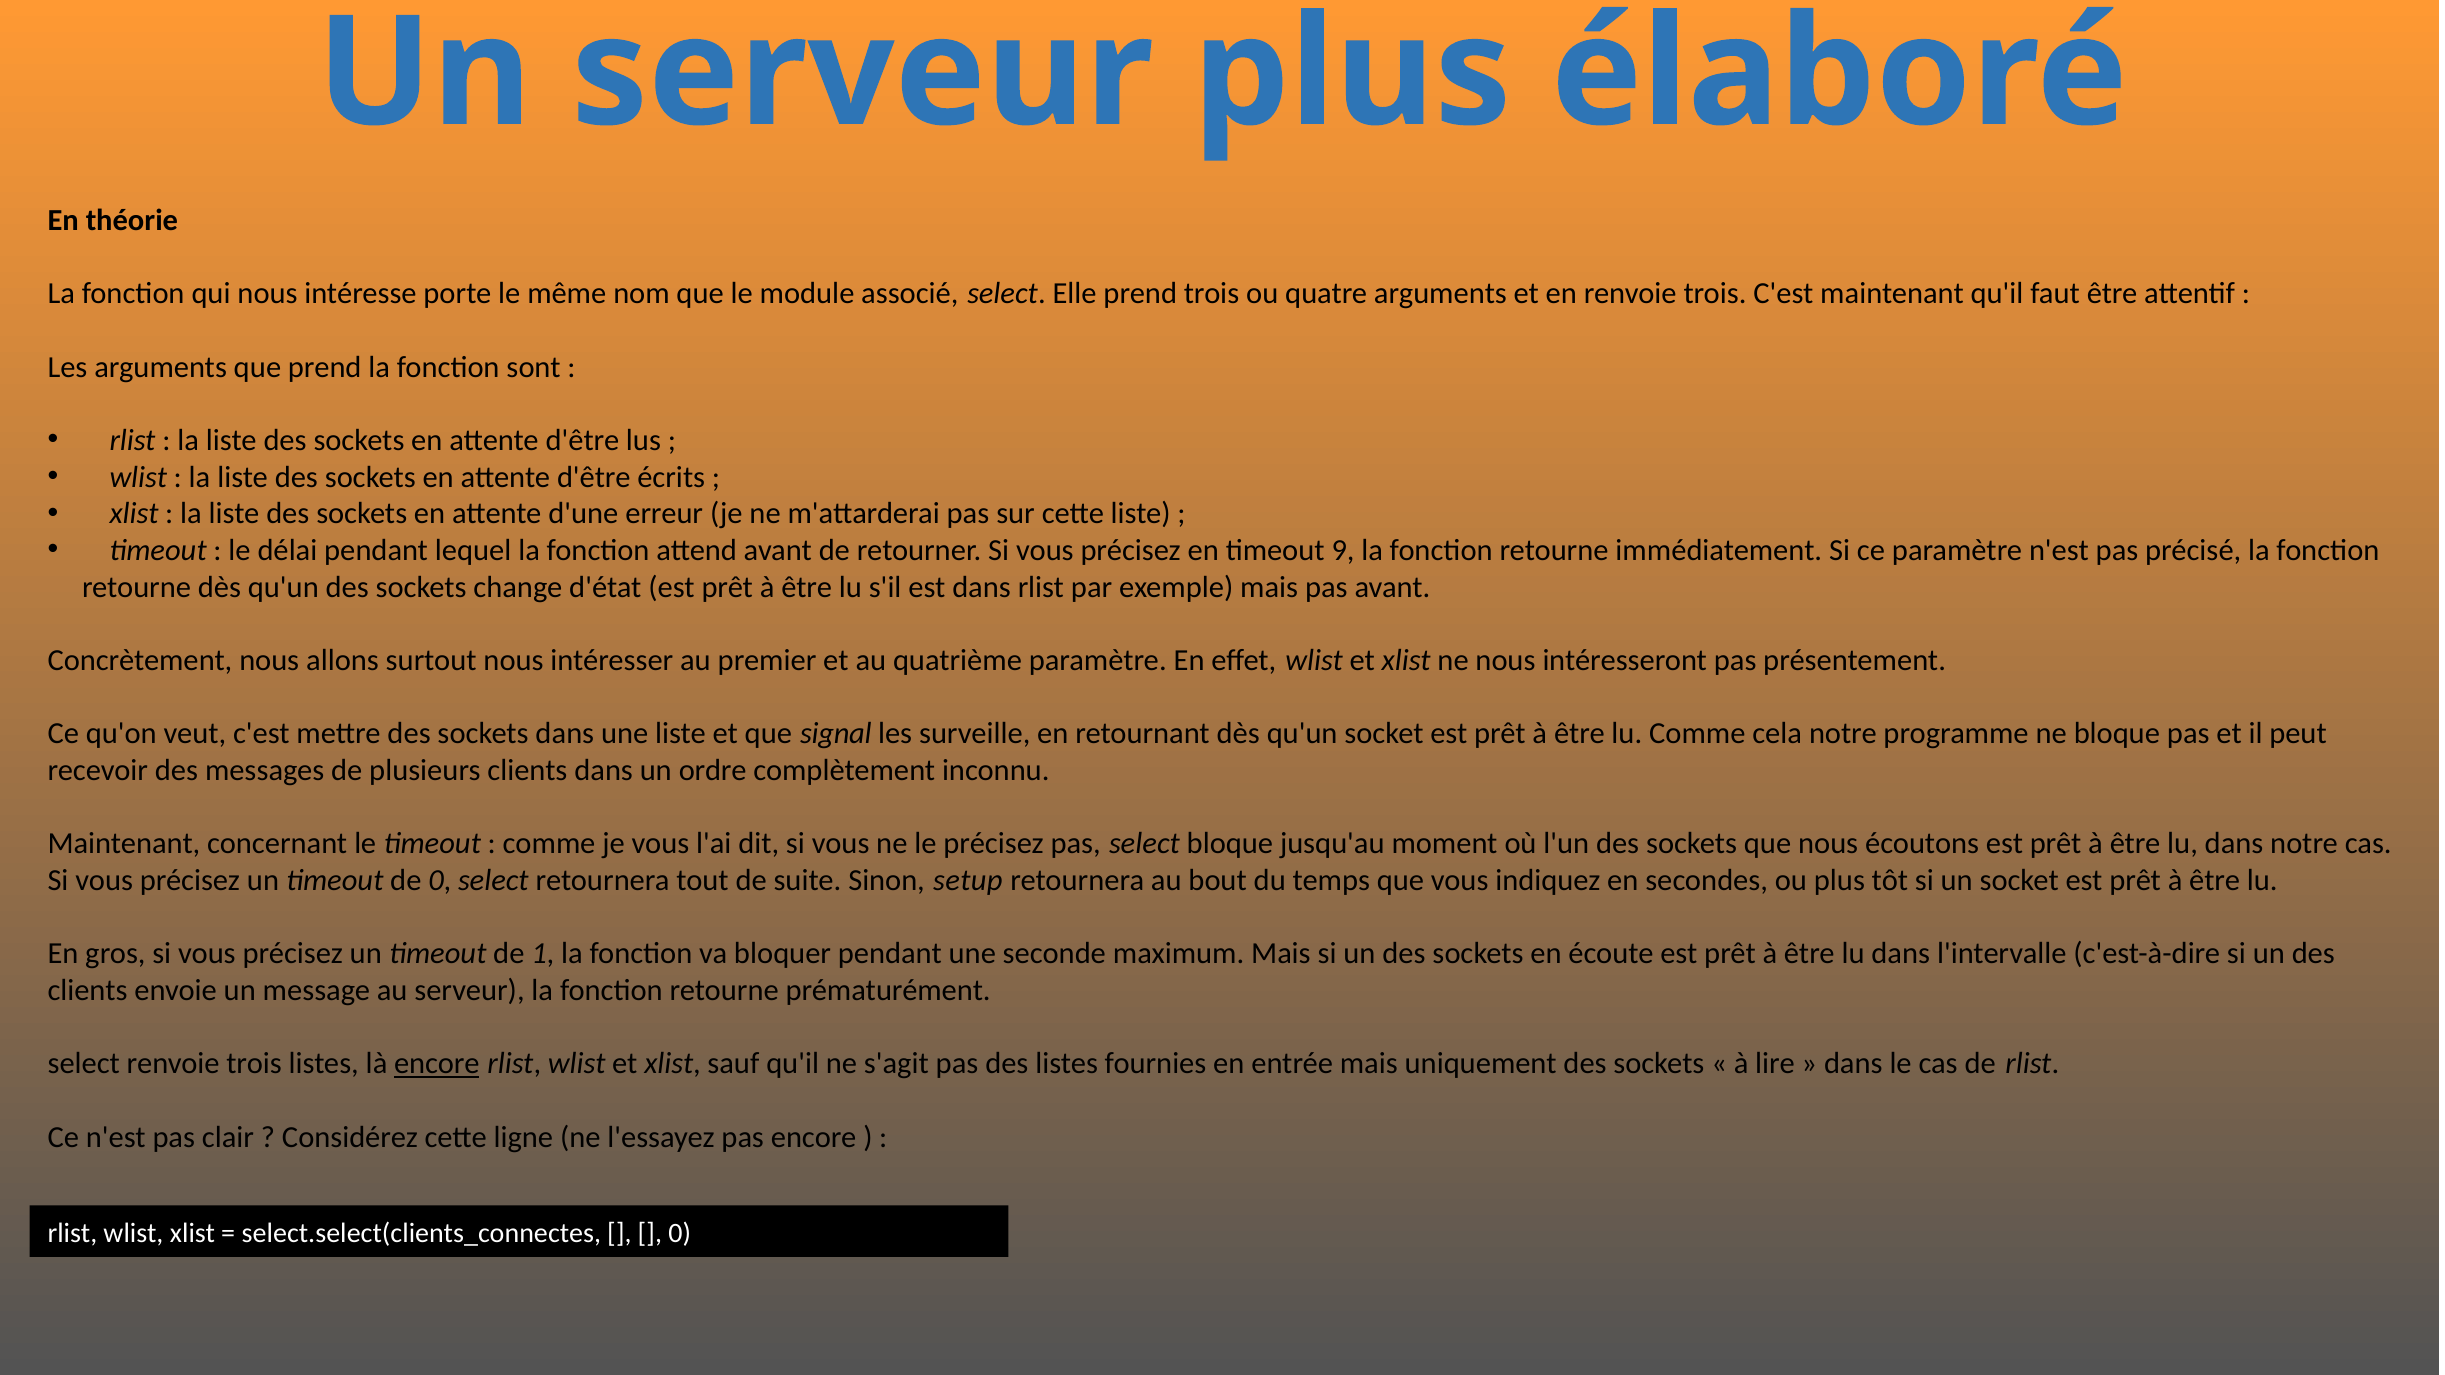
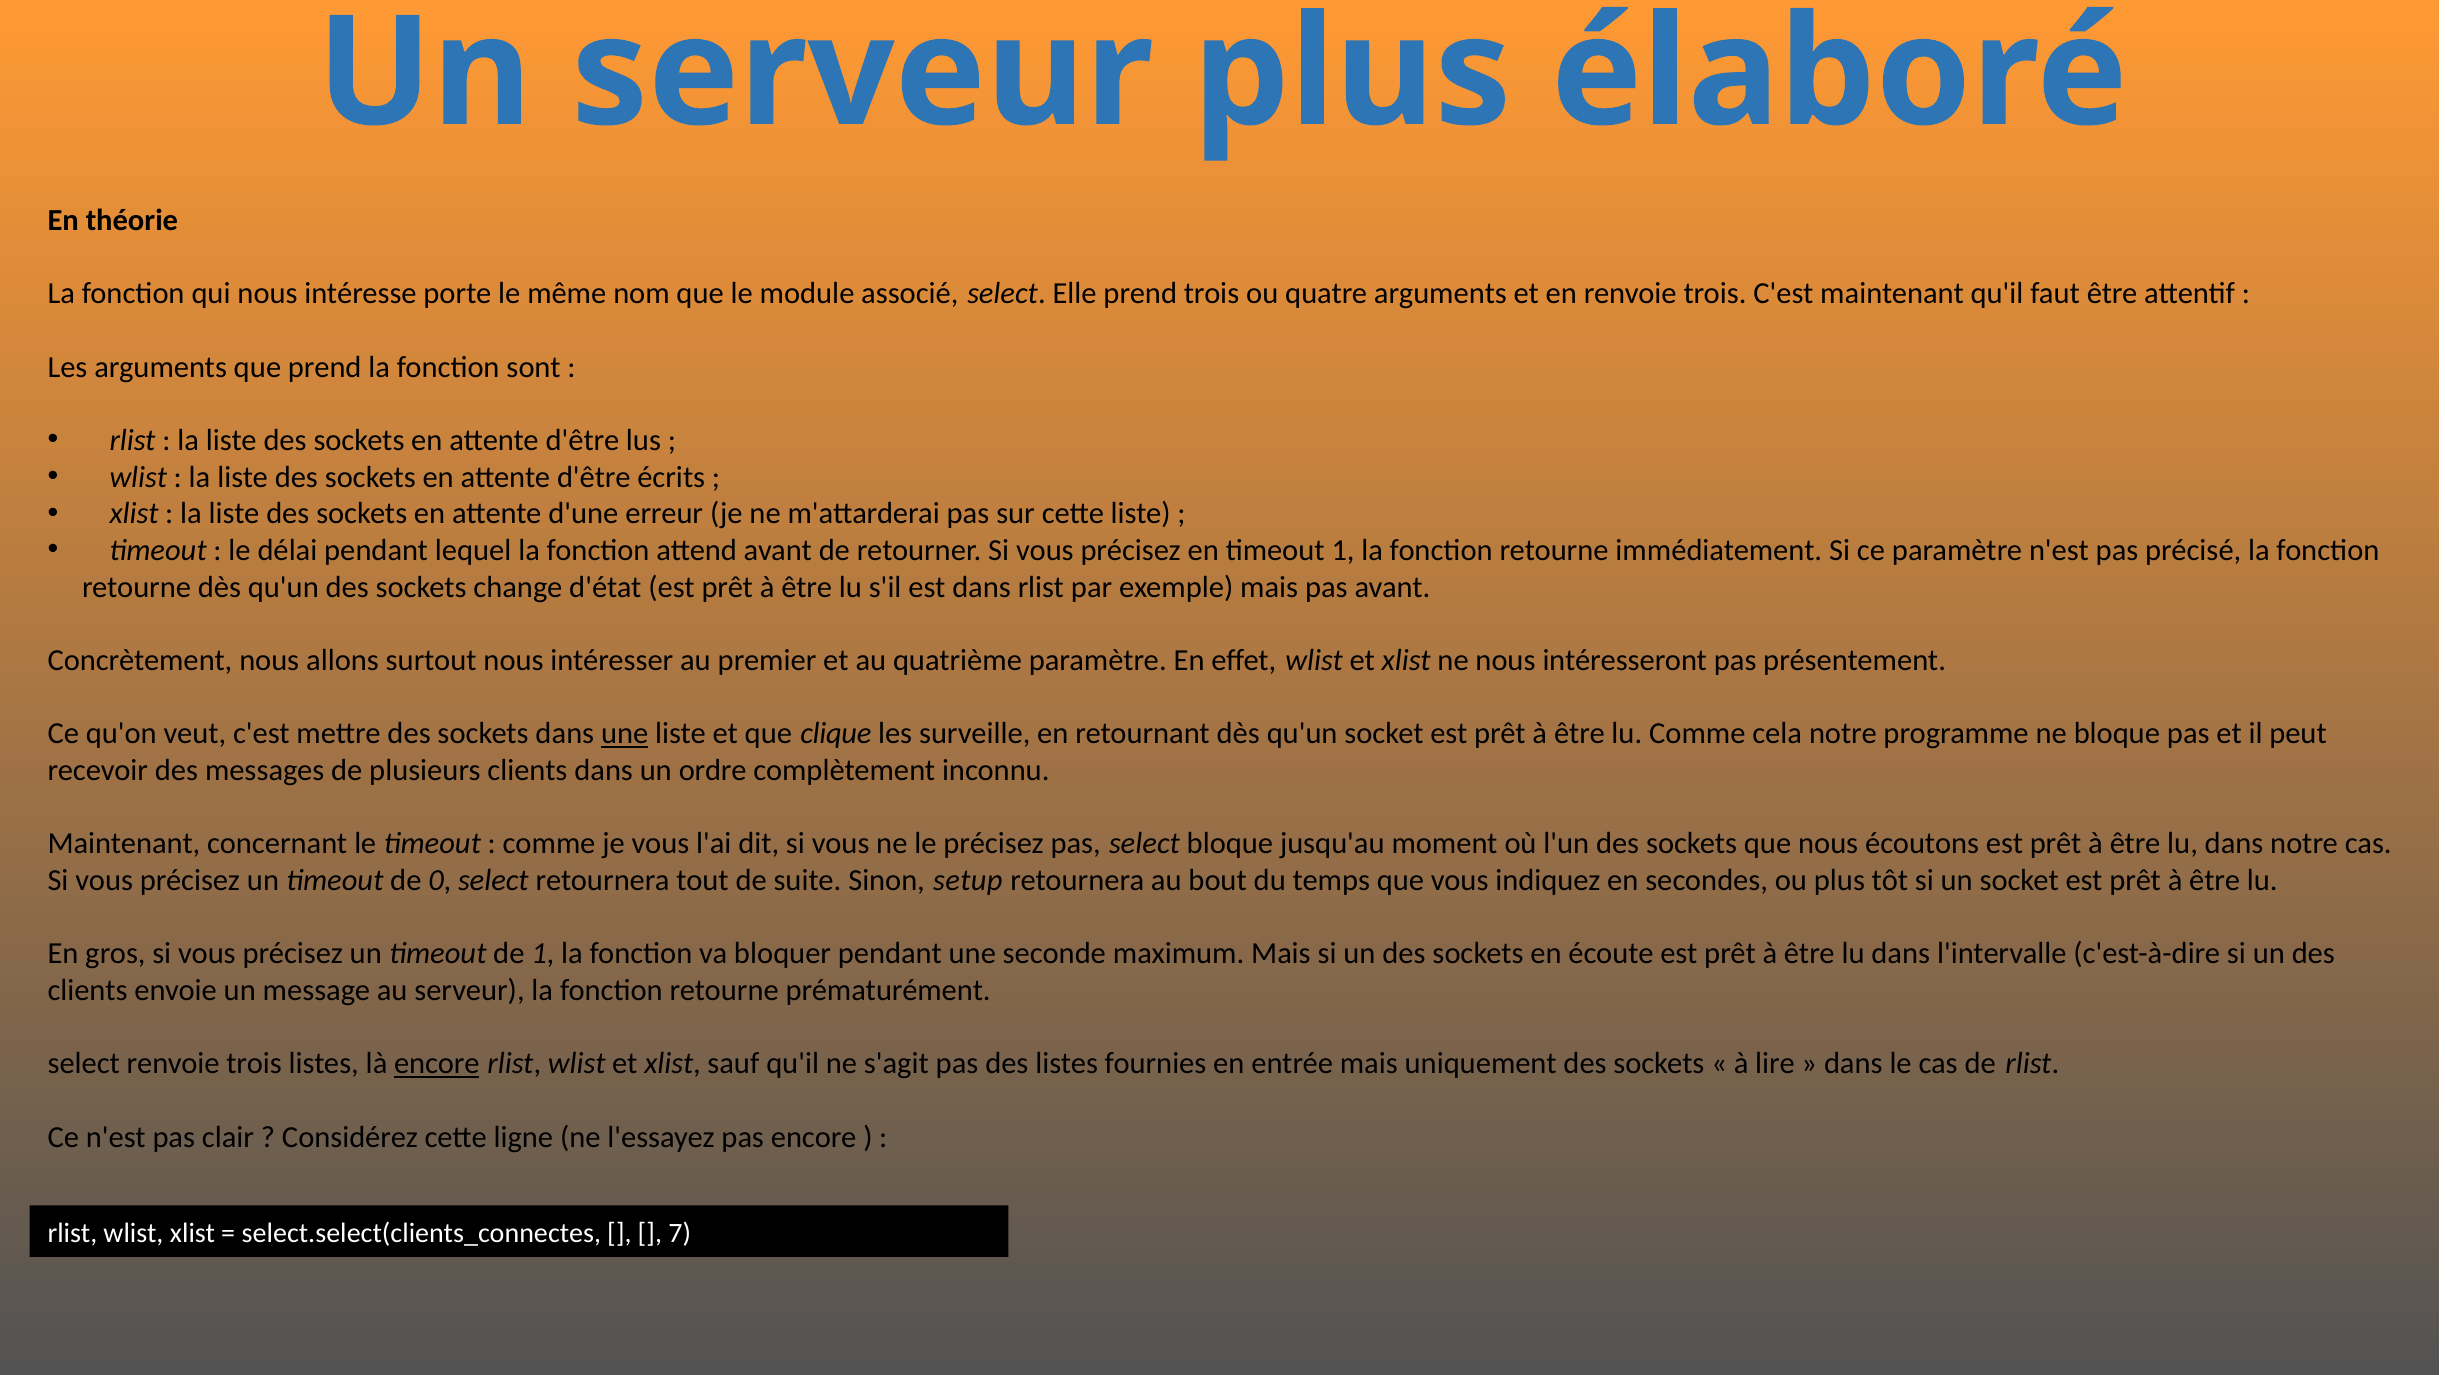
timeout 9: 9 -> 1
une at (625, 734) underline: none -> present
signal: signal -> clique
0 at (680, 1233): 0 -> 7
